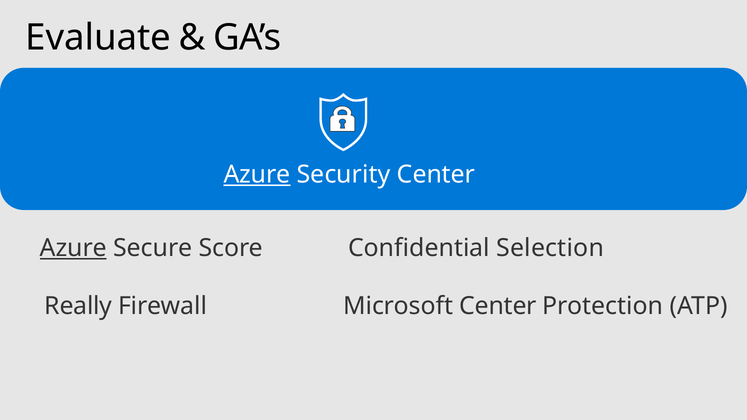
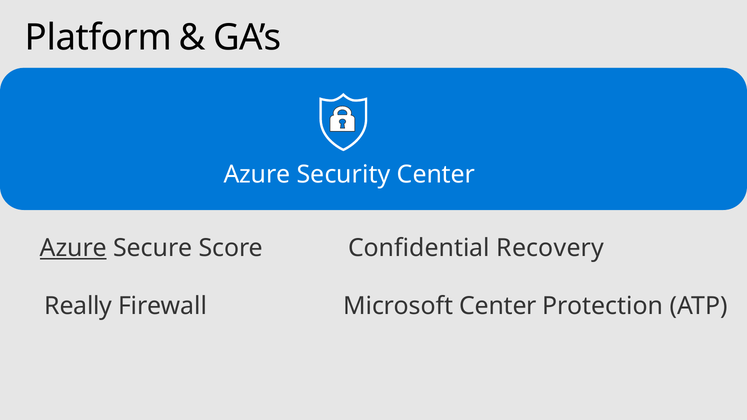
Evaluate: Evaluate -> Platform
Azure at (257, 174) underline: present -> none
Selection: Selection -> Recovery
